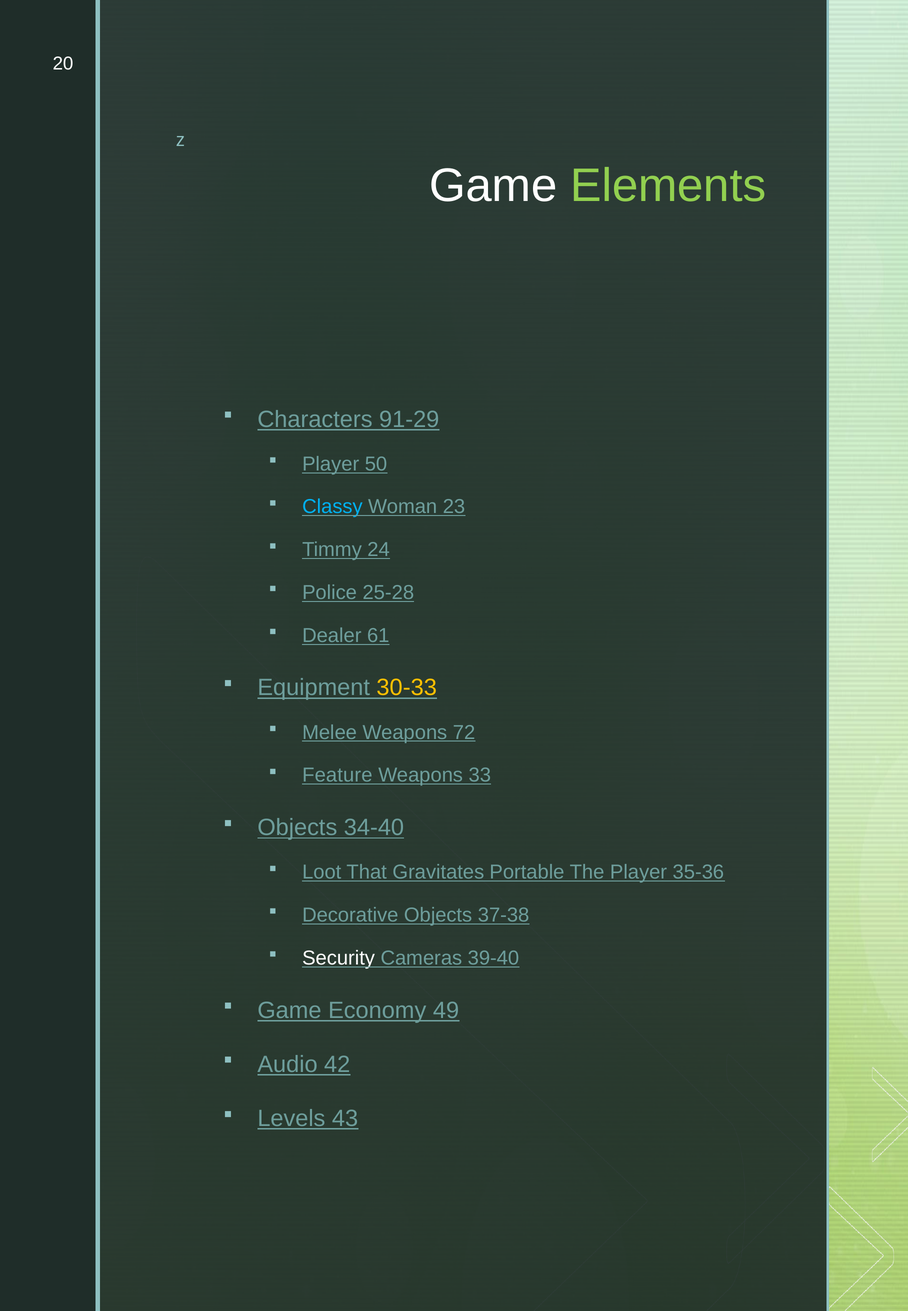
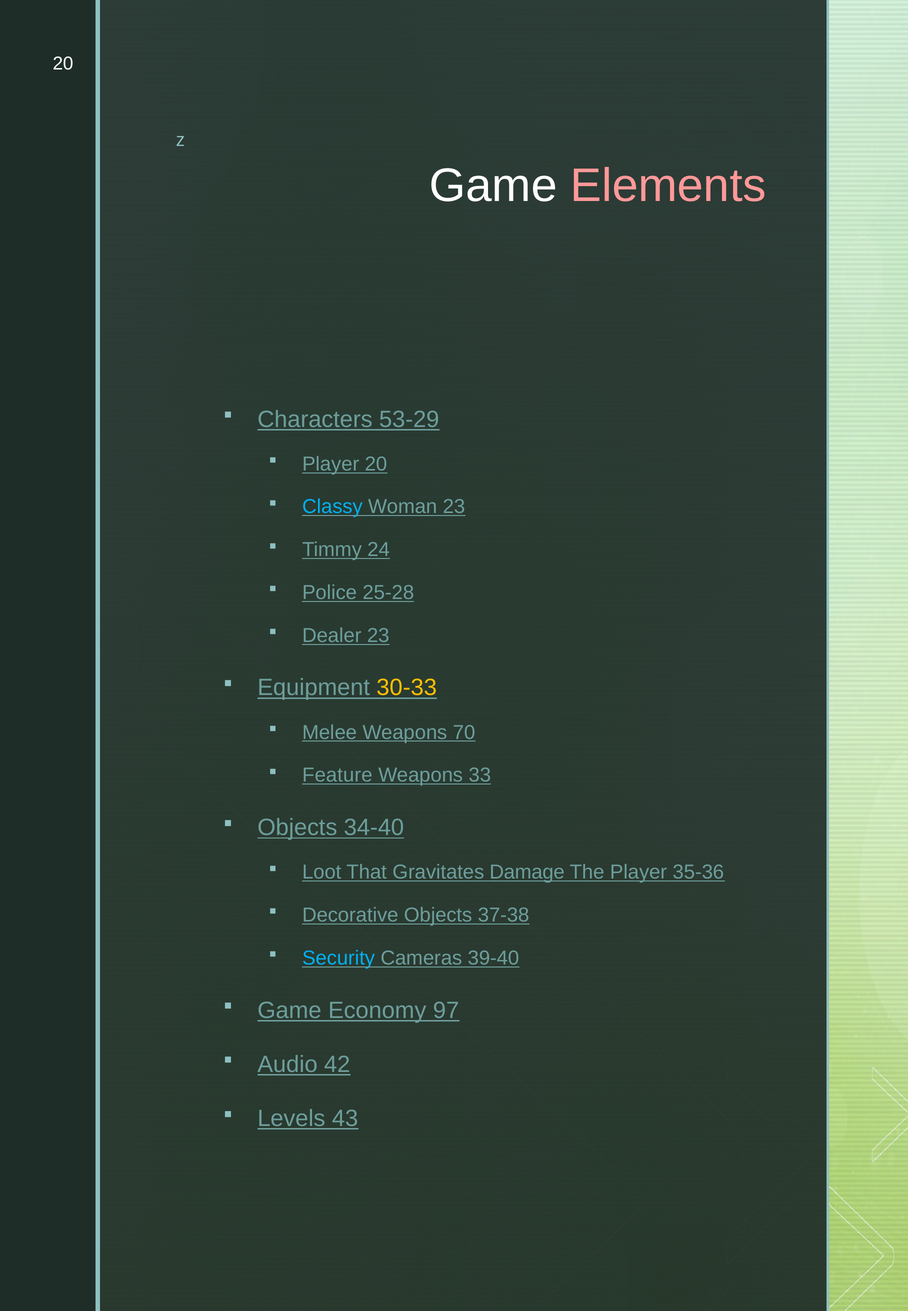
Elements colour: light green -> pink
91-29: 91-29 -> 53-29
Player 50: 50 -> 20
Dealer 61: 61 -> 23
72: 72 -> 70
Portable: Portable -> Damage
Security colour: white -> light blue
49: 49 -> 97
